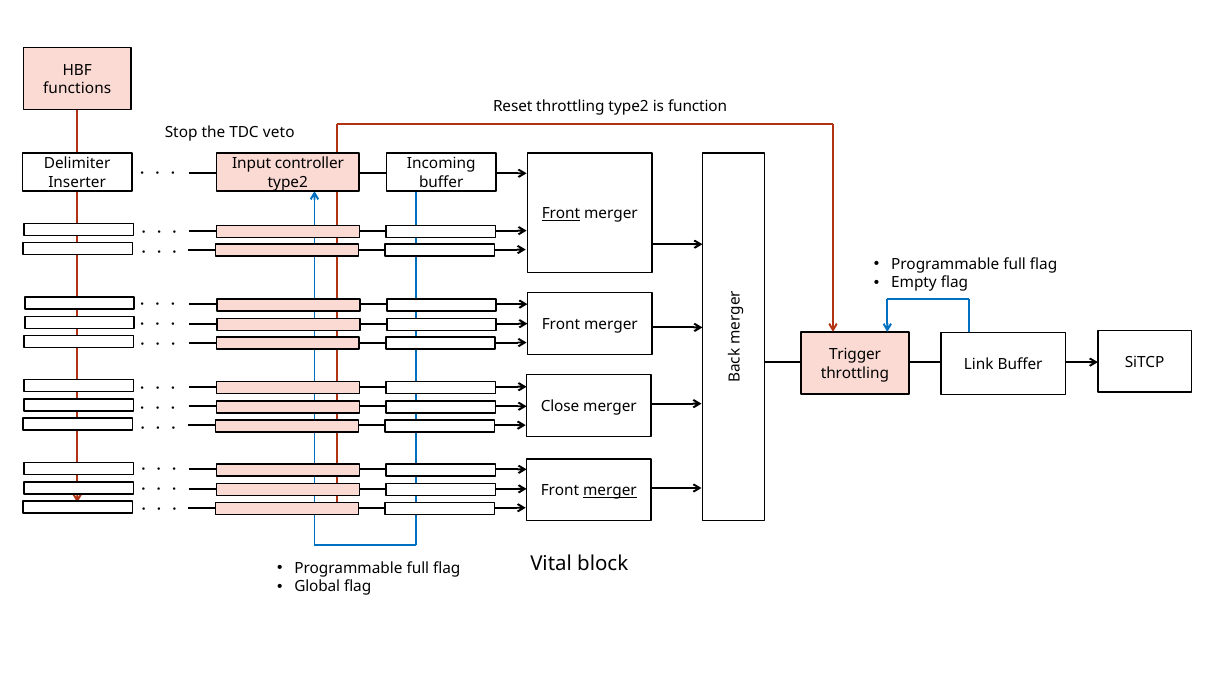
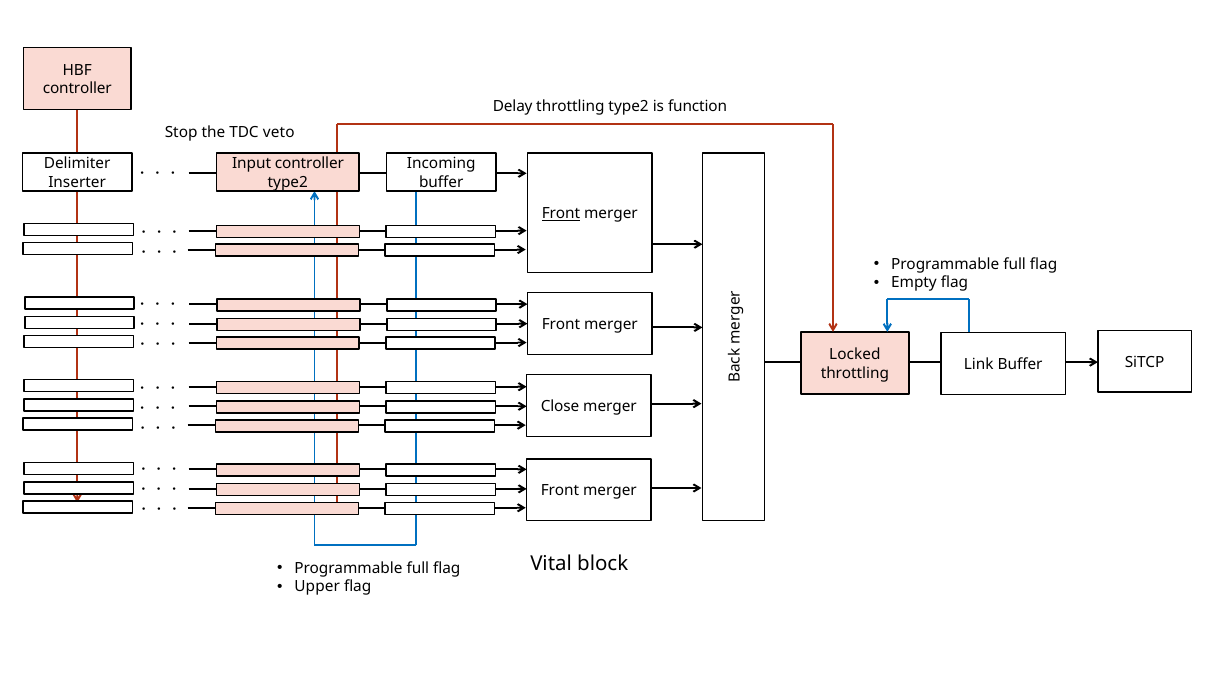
functions at (77, 89): functions -> controller
Reset: Reset -> Delay
Trigger: Trigger -> Locked
merger at (610, 491) underline: present -> none
Global: Global -> Upper
